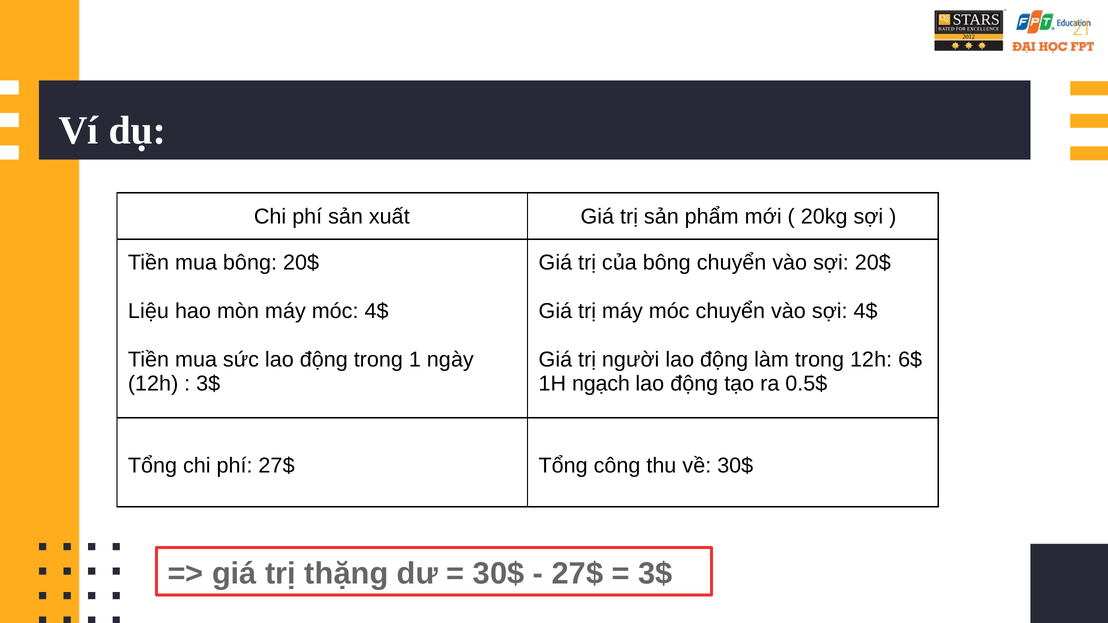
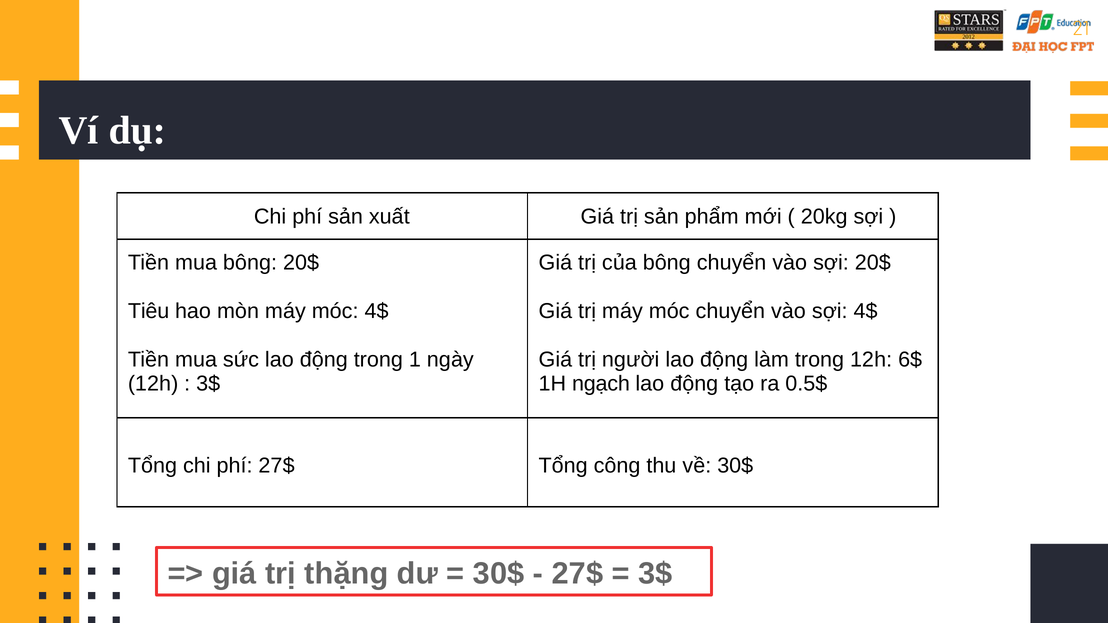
Liệu: Liệu -> Tiêu
